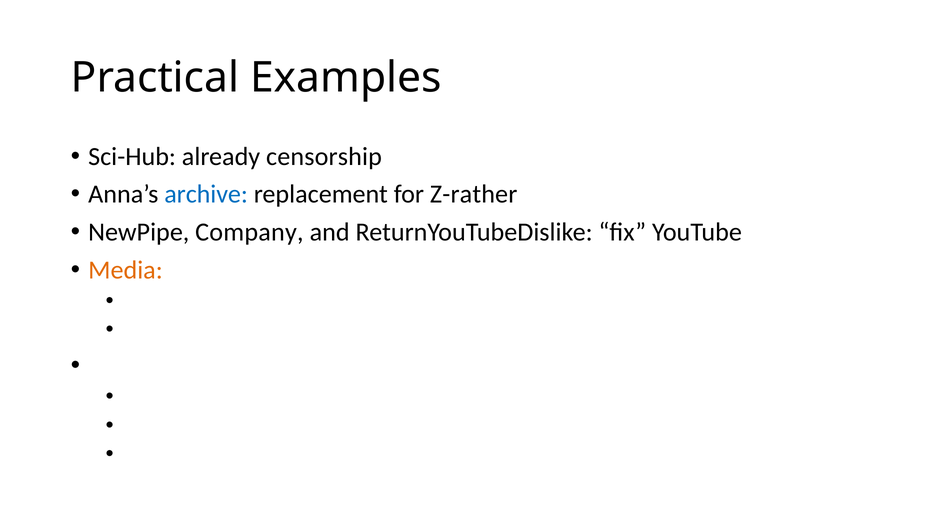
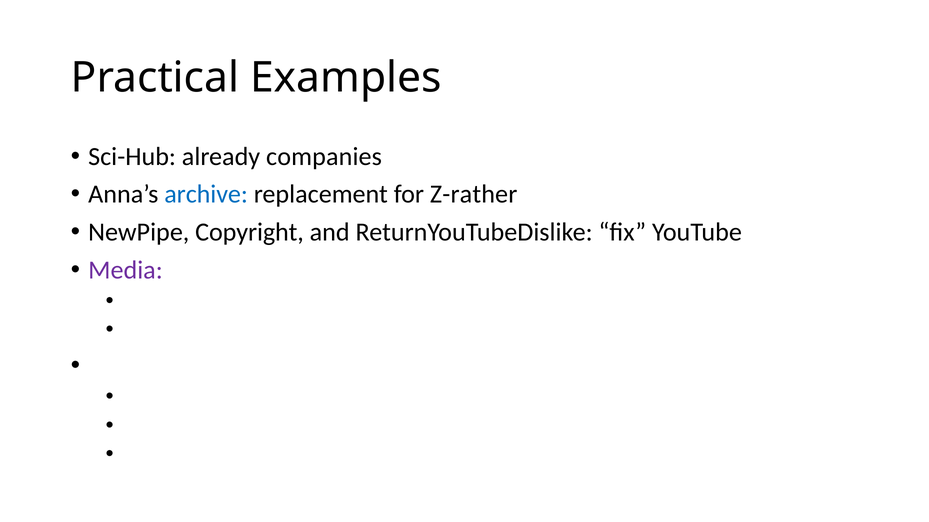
censorship: censorship -> companies
Company: Company -> Copyright
Media colour: orange -> purple
